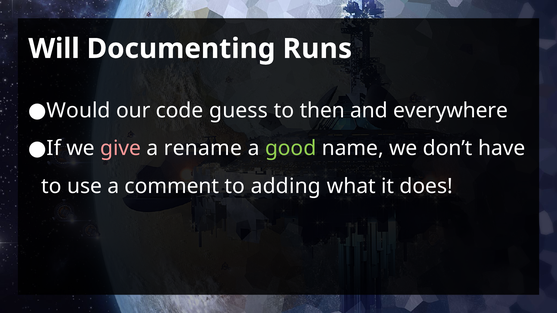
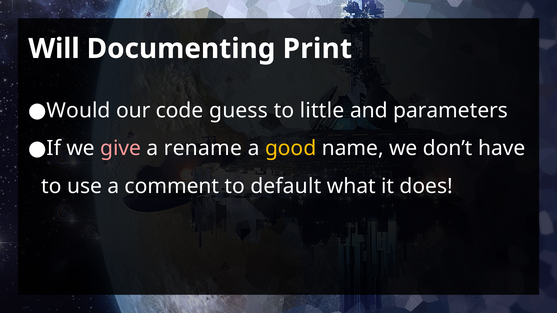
Runs: Runs -> Print
then: then -> little
everywhere: everywhere -> parameters
good colour: light green -> yellow
adding: adding -> default
